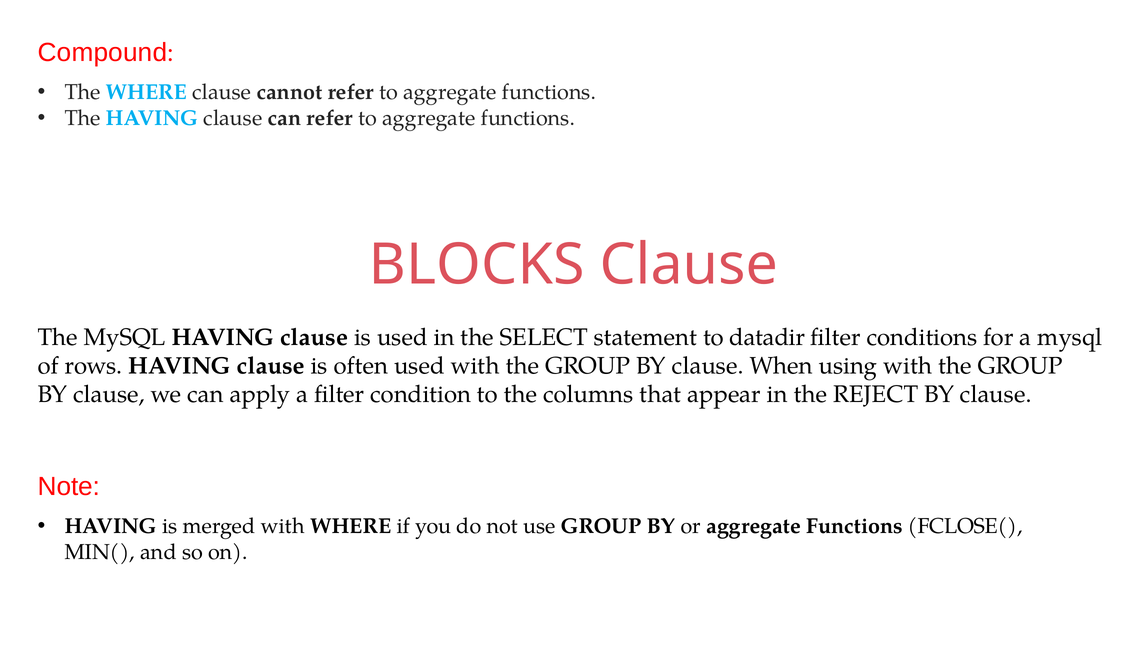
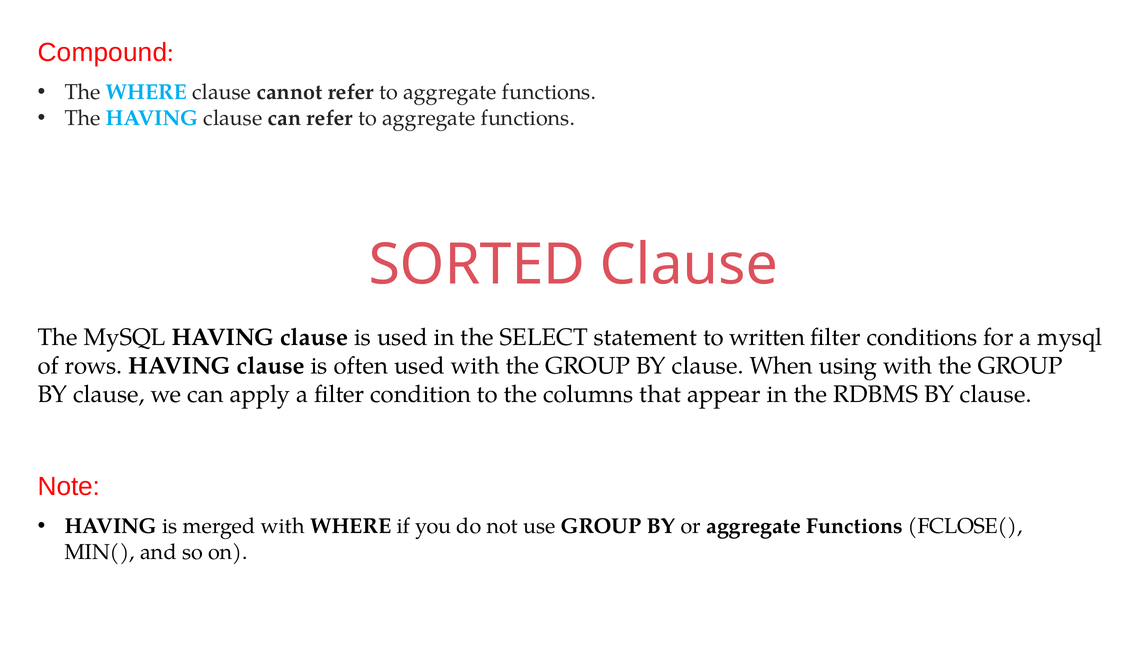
BLOCKS: BLOCKS -> SORTED
datadir: datadir -> written
REJECT: REJECT -> RDBMS
